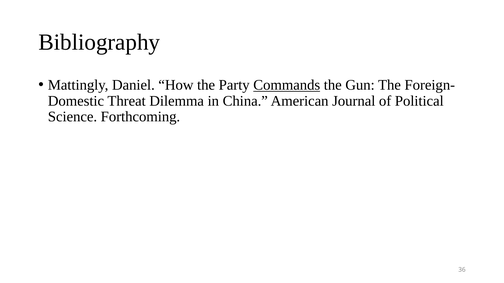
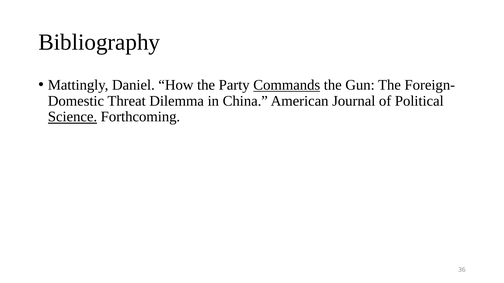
Science underline: none -> present
